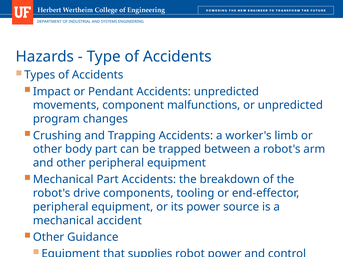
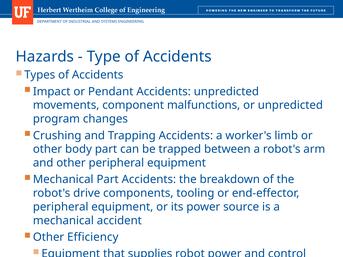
Guidance: Guidance -> Efficiency
